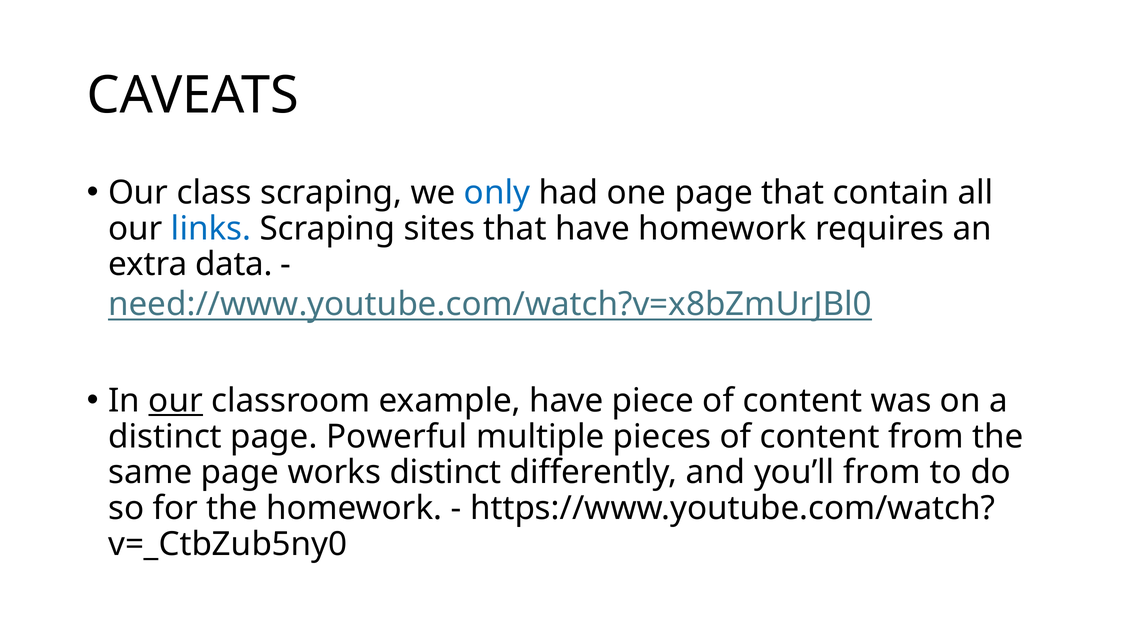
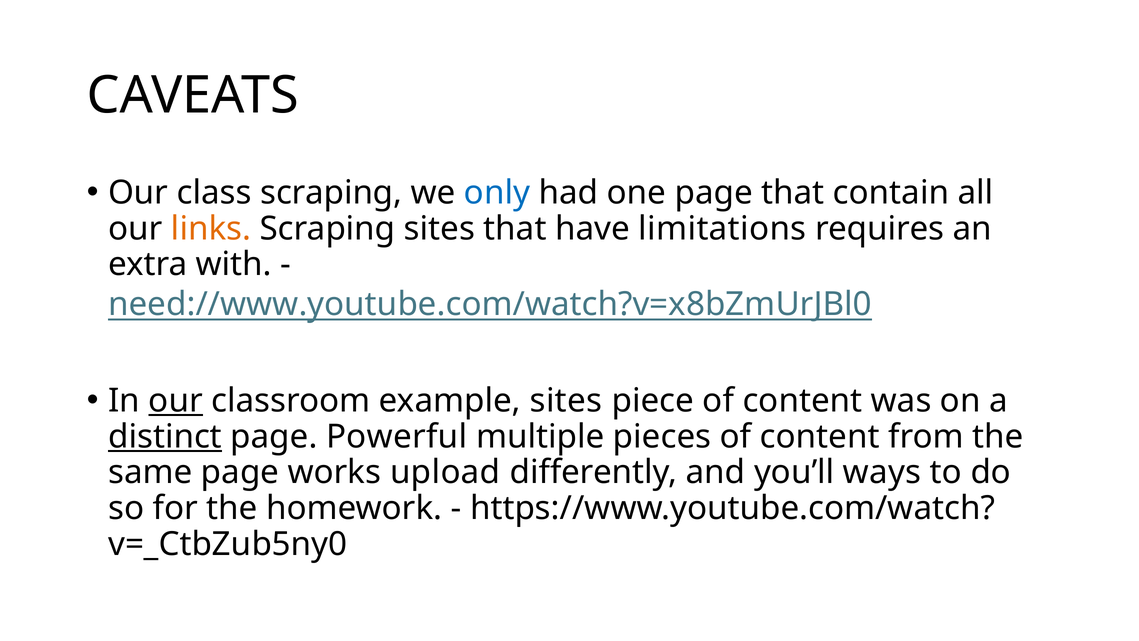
links colour: blue -> orange
have homework: homework -> limitations
data: data -> with
example have: have -> sites
distinct at (165, 436) underline: none -> present
works distinct: distinct -> upload
you’ll from: from -> ways
